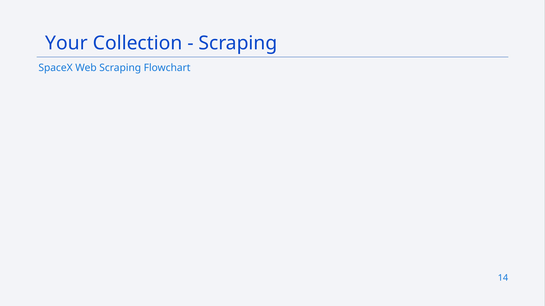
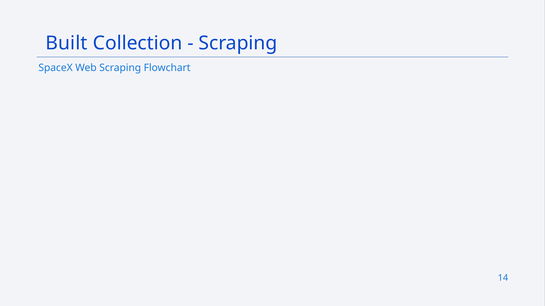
Your: Your -> Built
